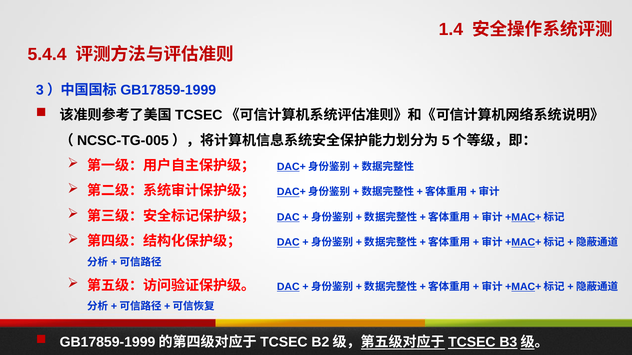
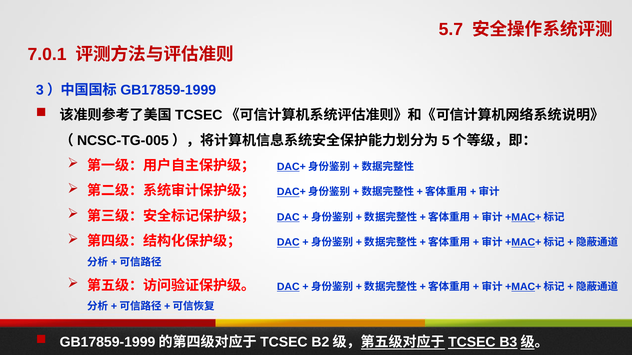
1.4: 1.4 -> 5.7
5.4.4: 5.4.4 -> 7.0.1
